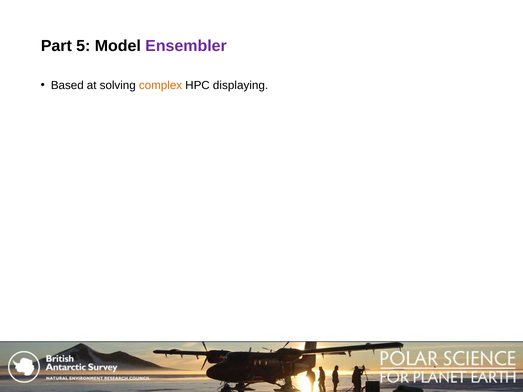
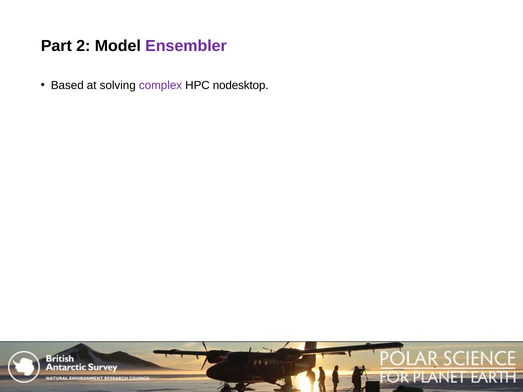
5: 5 -> 2
complex colour: orange -> purple
displaying: displaying -> nodesktop
